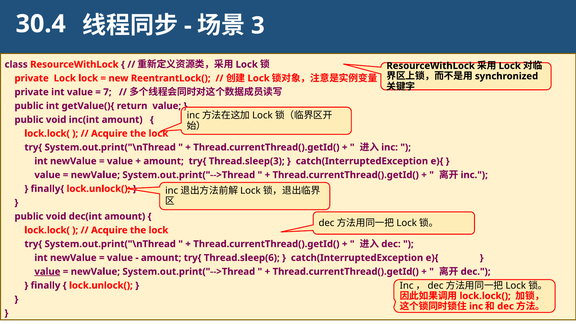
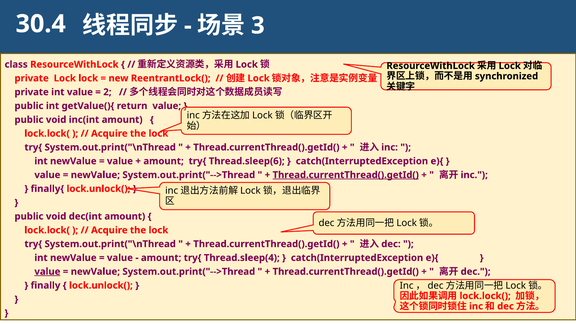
7: 7 -> 2
Thread.sleep(3: Thread.sleep(3 -> Thread.sleep(6
Thread.currentThread().getId( at (346, 175) underline: none -> present
Thread.sleep(6: Thread.sleep(6 -> Thread.sleep(4
